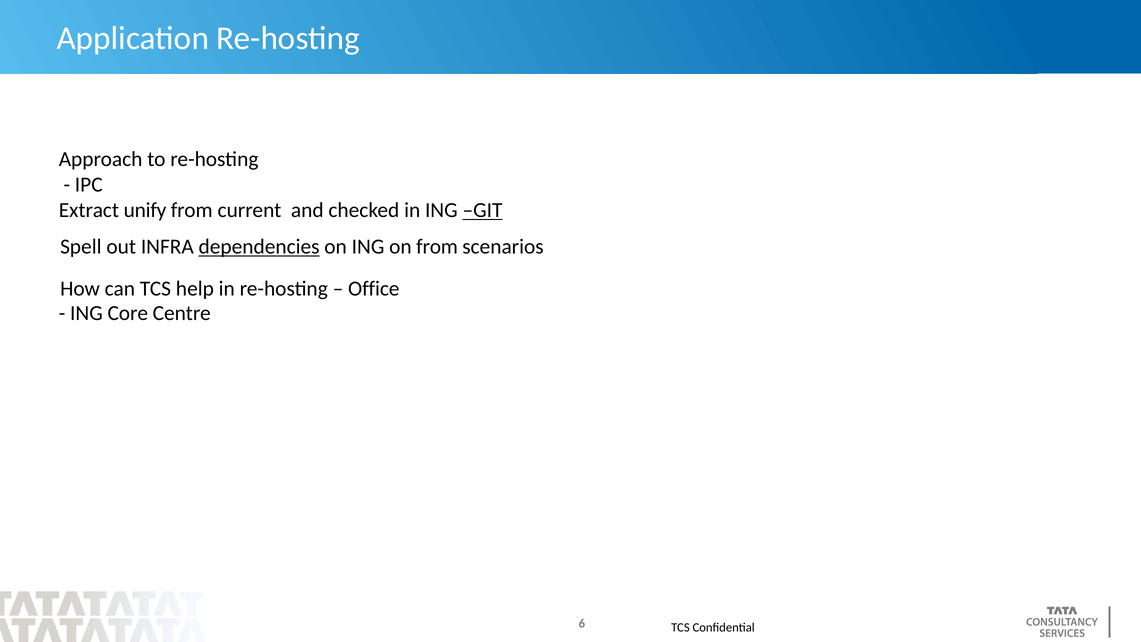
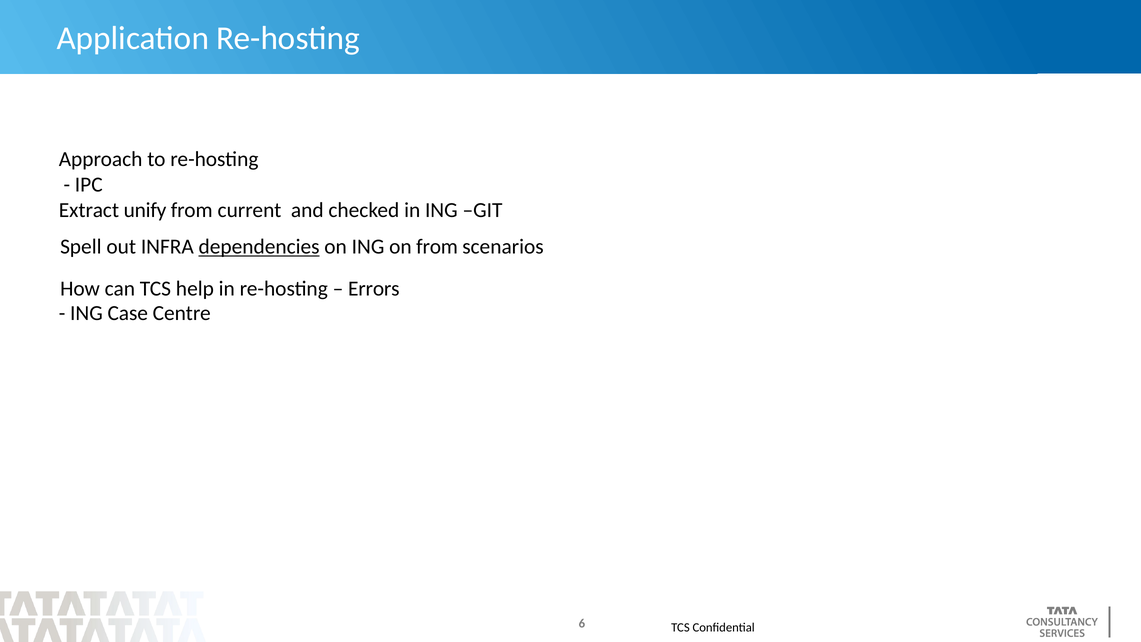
GIT underline: present -> none
Office: Office -> Errors
Core: Core -> Case
